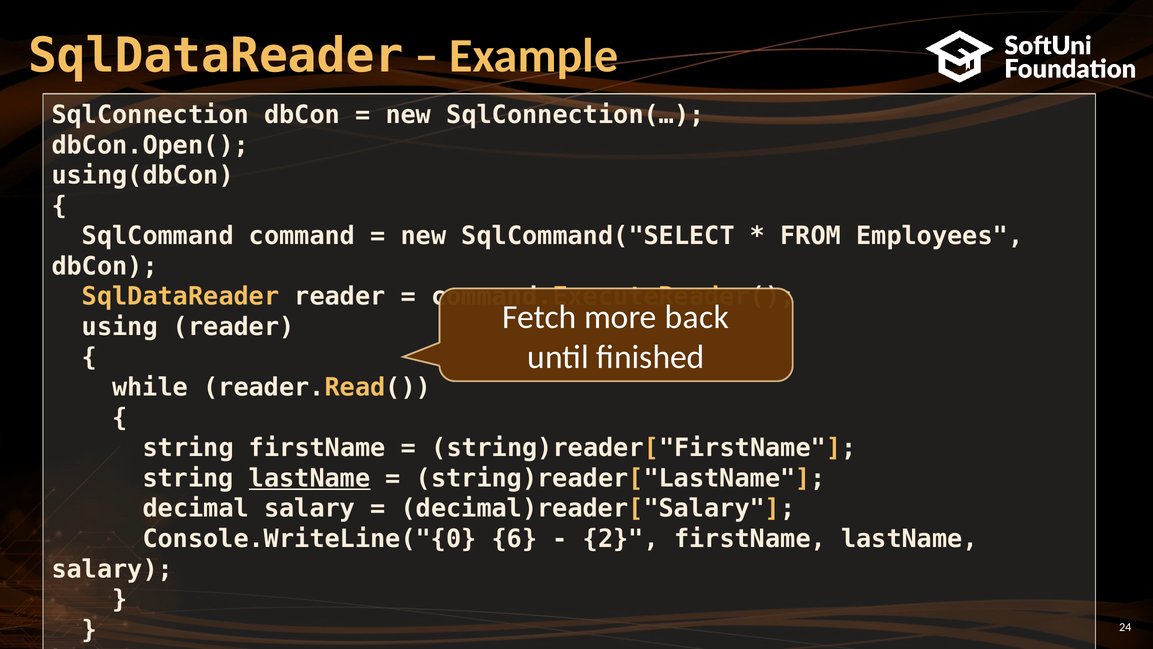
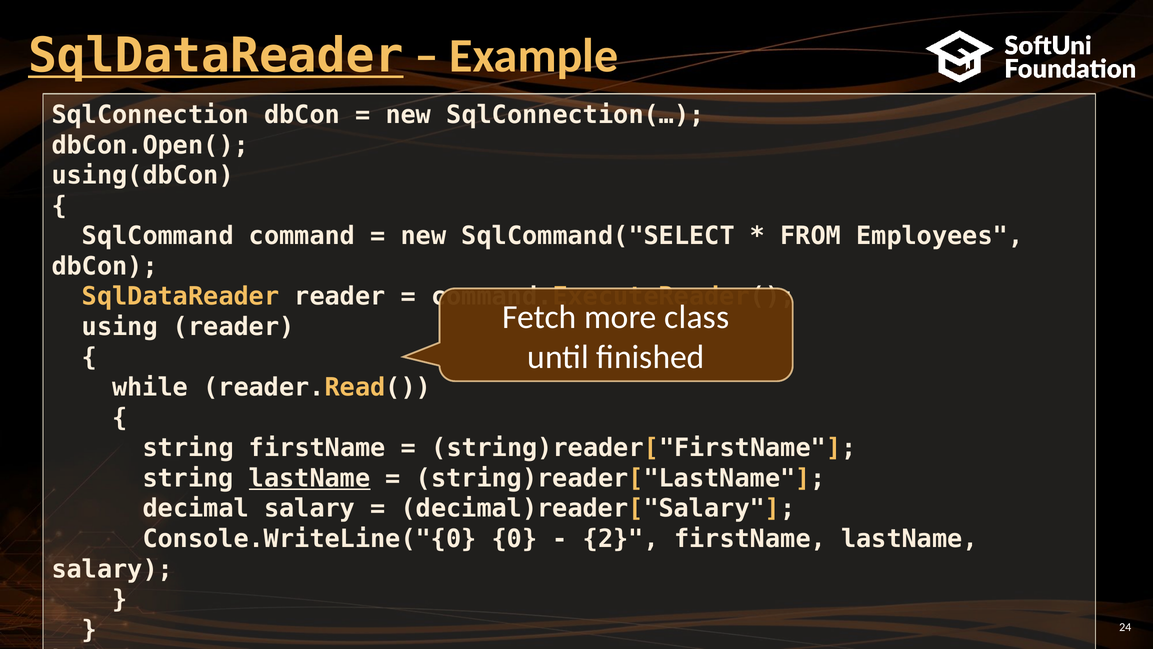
SqlDataReader at (216, 56) underline: none -> present
back: back -> class
6: 6 -> 0
